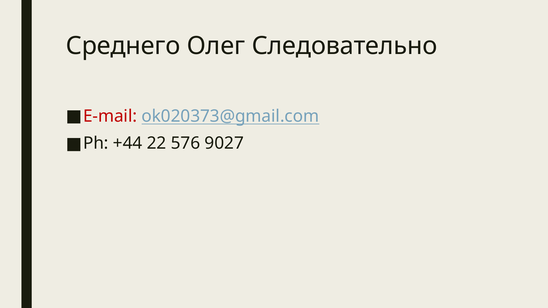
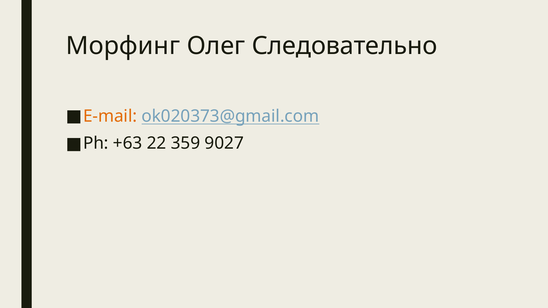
Среднего: Среднего -> Морфинг
E-mail colour: red -> orange
+44: +44 -> +63
576: 576 -> 359
